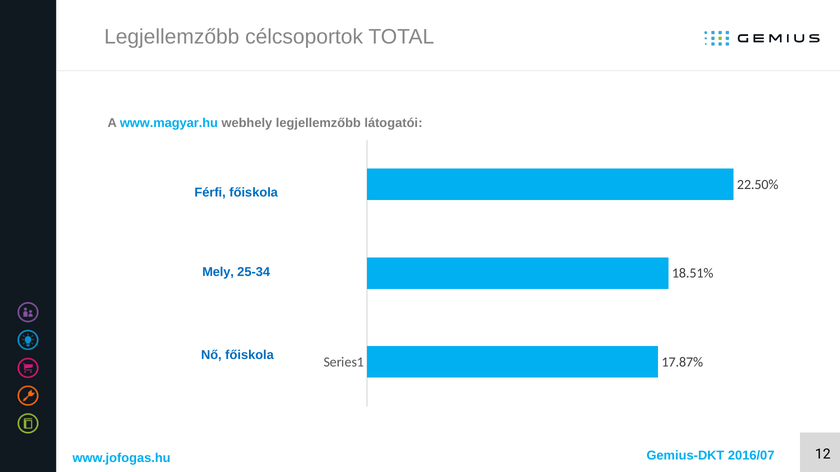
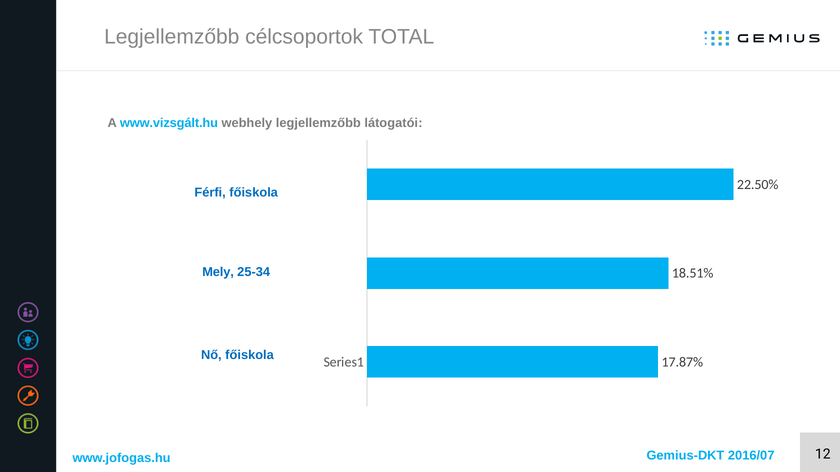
www.magyar.hu: www.magyar.hu -> www.vizsgált.hu
